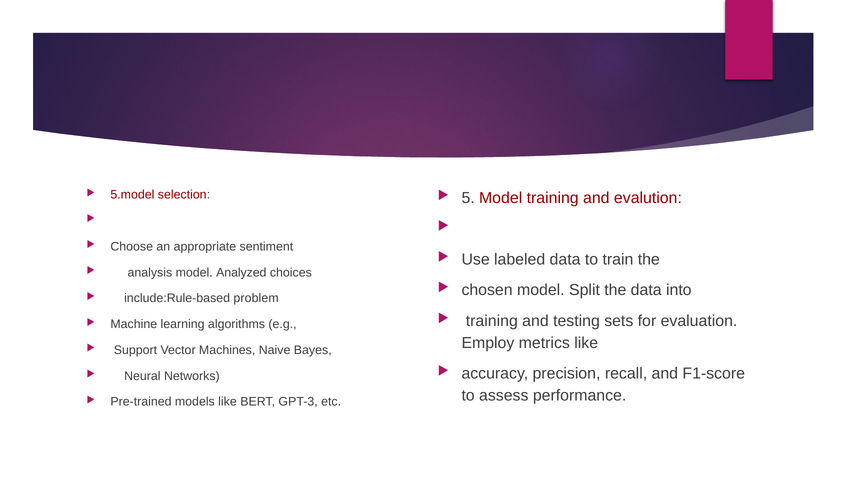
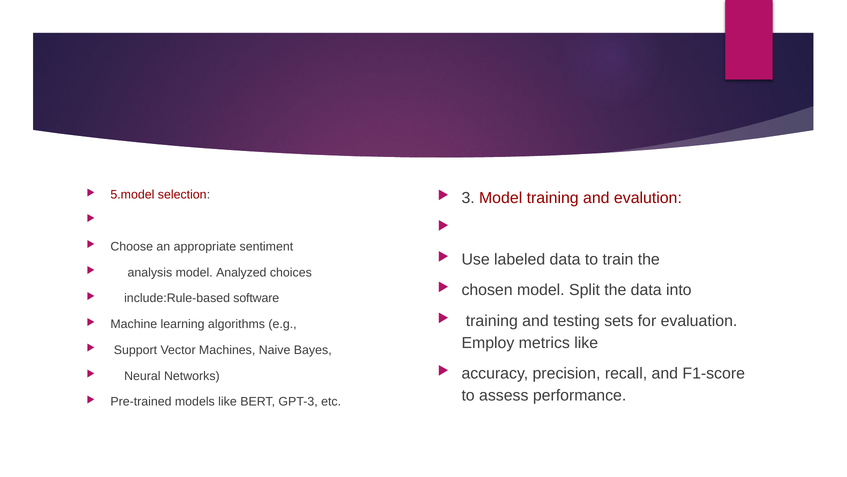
5: 5 -> 3
problem: problem -> software
